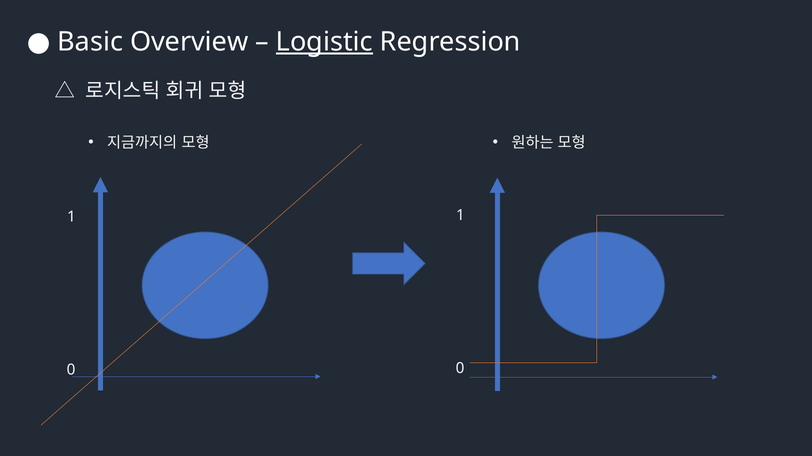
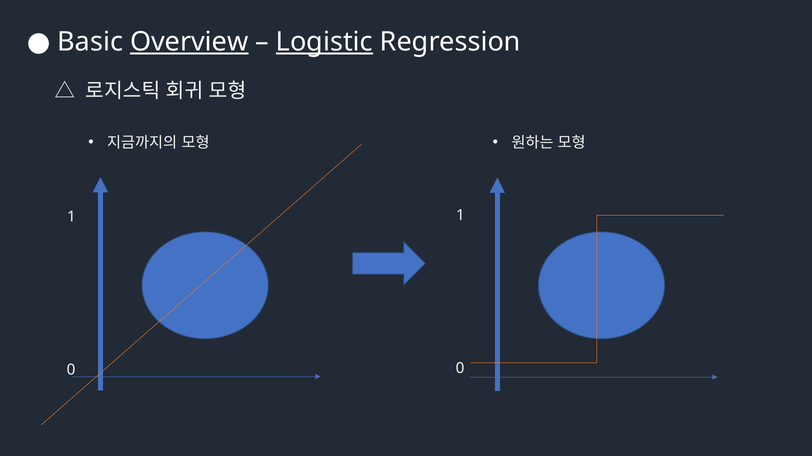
Overview underline: none -> present
